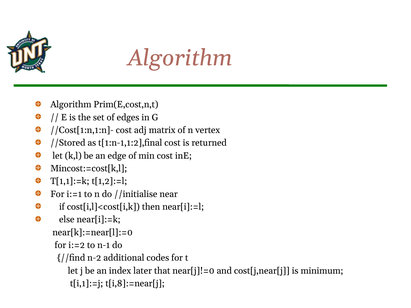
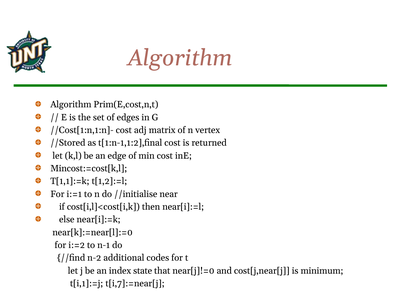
later: later -> state
t[i,8]:=near[j: t[i,8]:=near[j -> t[i,7]:=near[j
